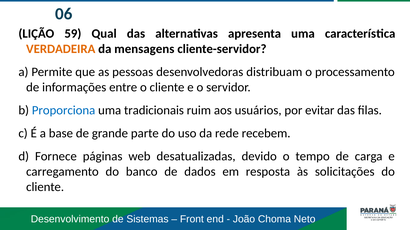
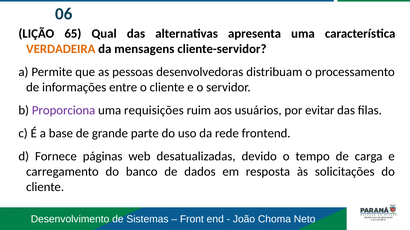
59: 59 -> 65
Proporciona colour: blue -> purple
tradicionais: tradicionais -> requisições
recebem: recebem -> frontend
